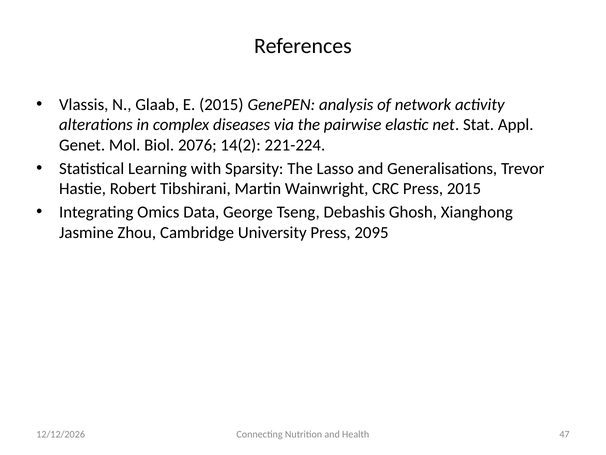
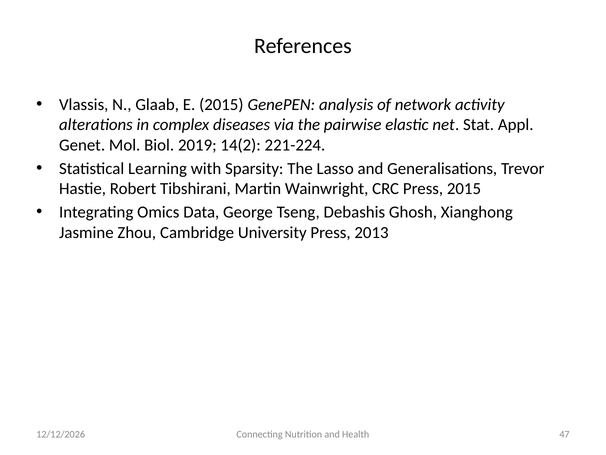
2076: 2076 -> 2019
2095: 2095 -> 2013
